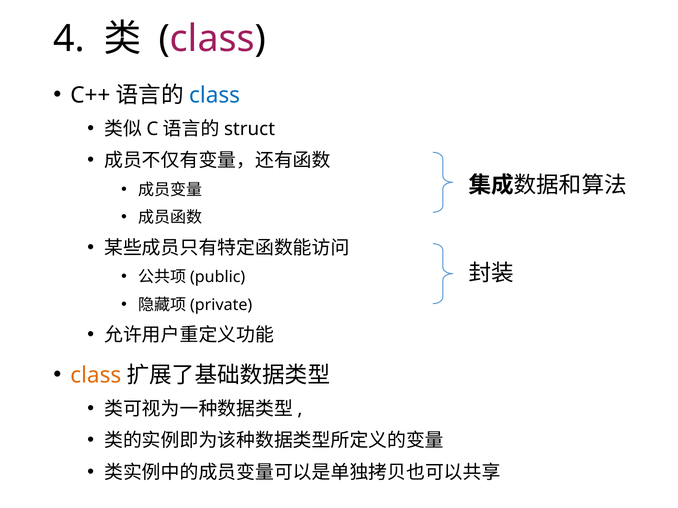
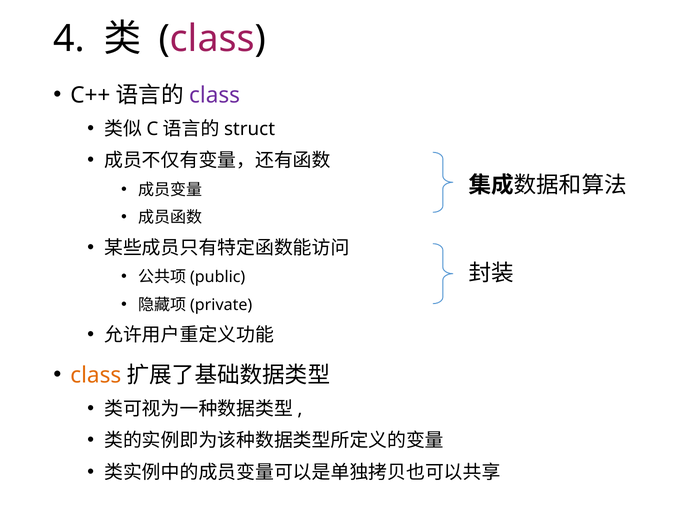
class at (215, 95) colour: blue -> purple
